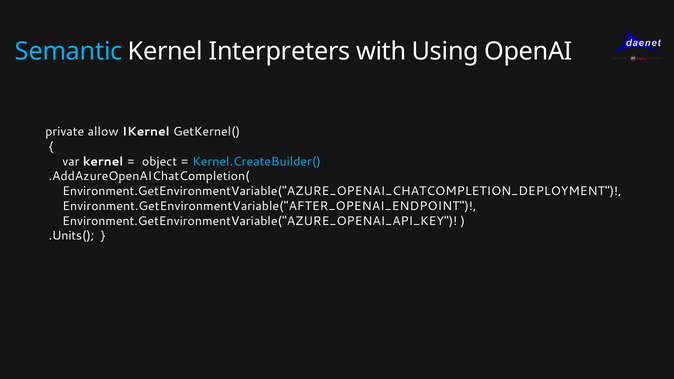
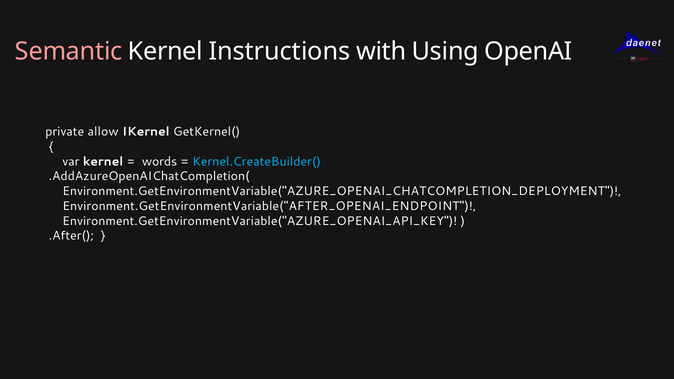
Semantic colour: light blue -> pink
Interpreters: Interpreters -> Instructions
object: object -> words
.Units(: .Units( -> .After(
